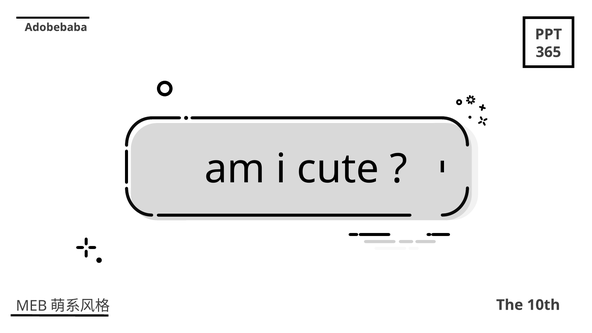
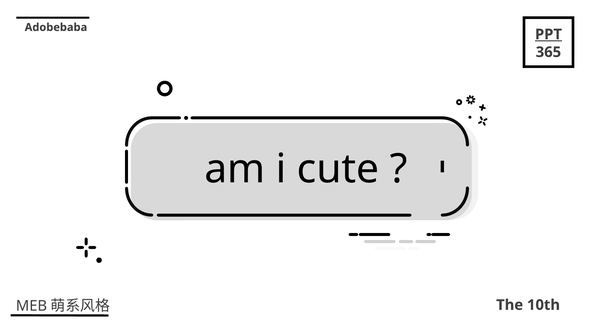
PPT underline: none -> present
